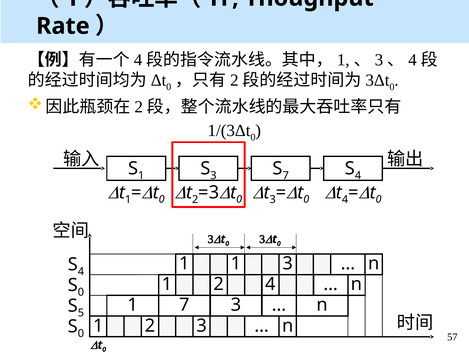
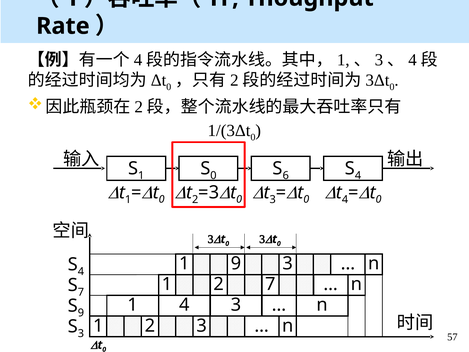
3 at (213, 176): 3 -> 0
7 at (286, 176): 7 -> 6
1 1: 1 -> 9
2 4: 4 -> 7
0 at (81, 292): 0 -> 7
1 7: 7 -> 4
5 at (81, 313): 5 -> 9
0 at (81, 333): 0 -> 3
